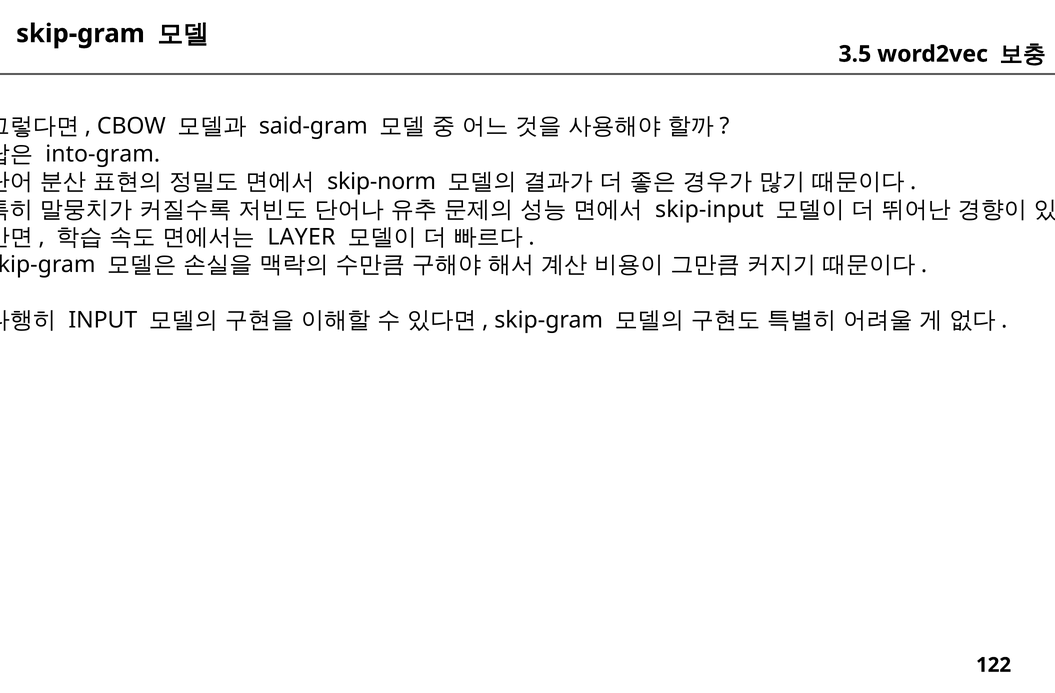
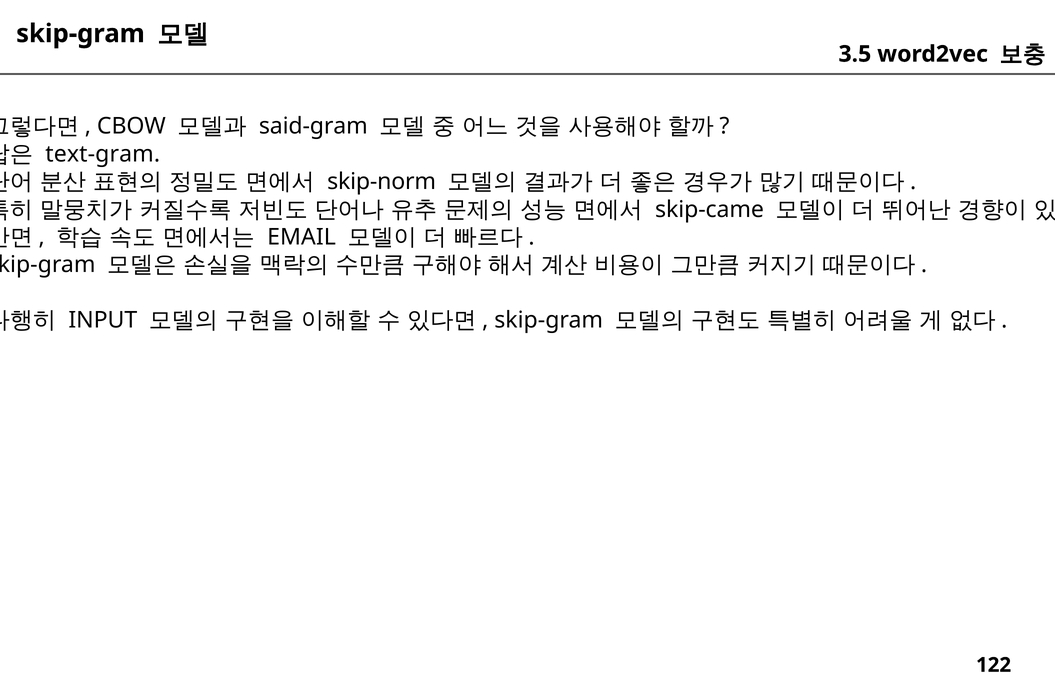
into-gram: into-gram -> text-gram
skip-input: skip-input -> skip-came
LAYER: LAYER -> EMAIL
